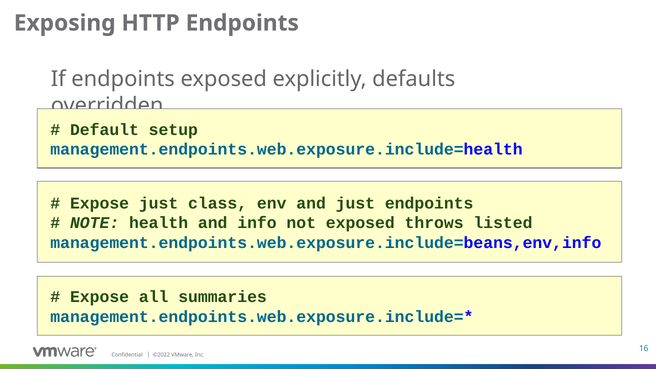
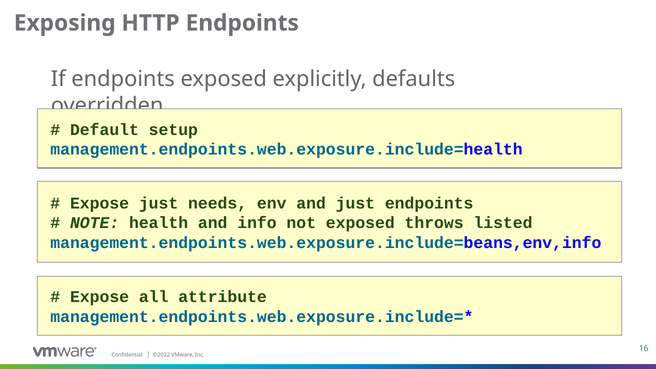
class: class -> needs
summaries: summaries -> attribute
